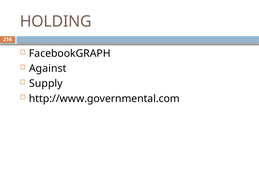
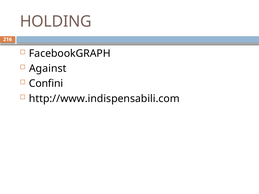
Supply: Supply -> Confini
http://www.governmental.com: http://www.governmental.com -> http://www.indispensabili.com
